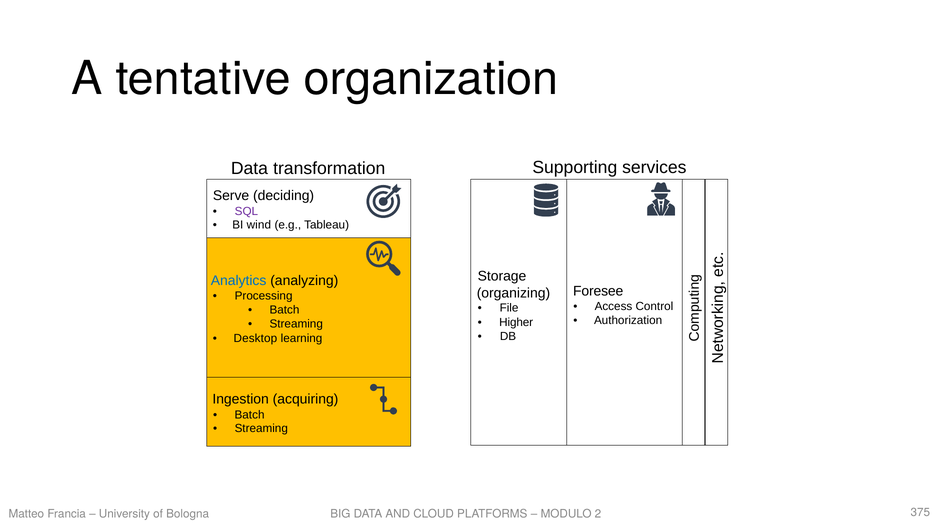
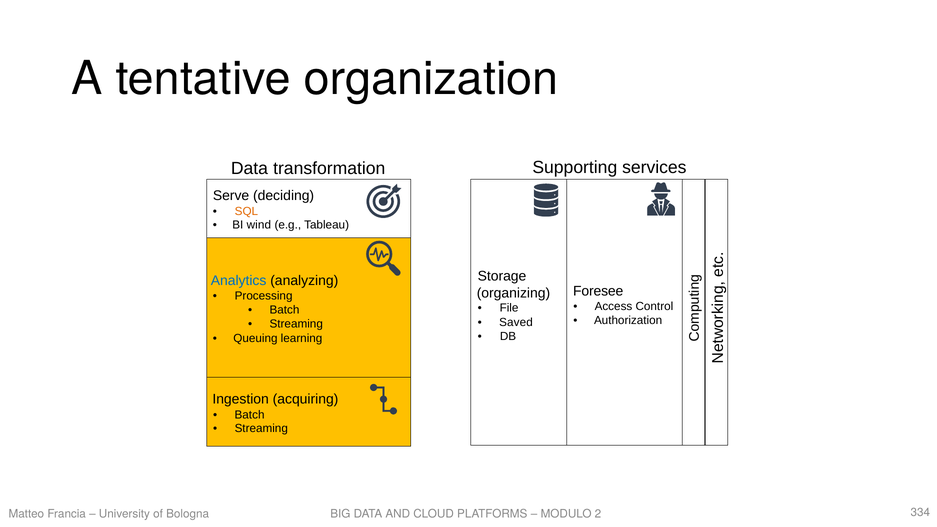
SQL colour: purple -> orange
Higher: Higher -> Saved
Desktop: Desktop -> Queuing
375: 375 -> 334
